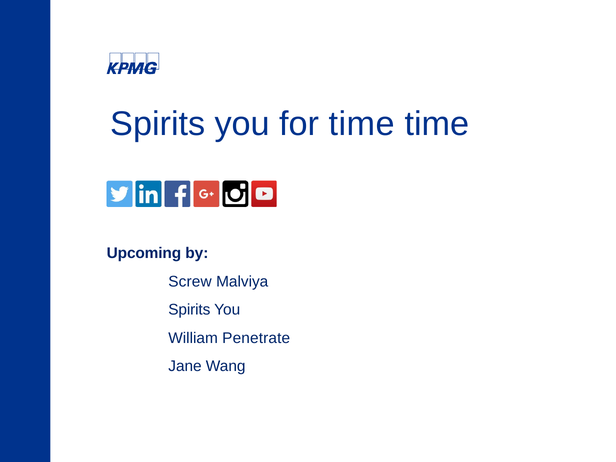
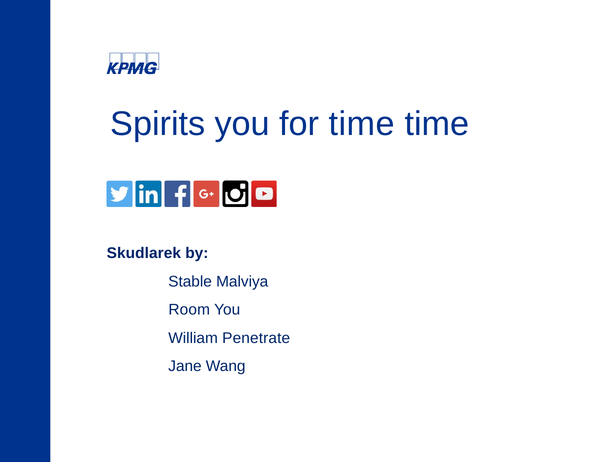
Upcoming: Upcoming -> Skudlarek
Screw: Screw -> Stable
Spirits at (189, 310): Spirits -> Room
